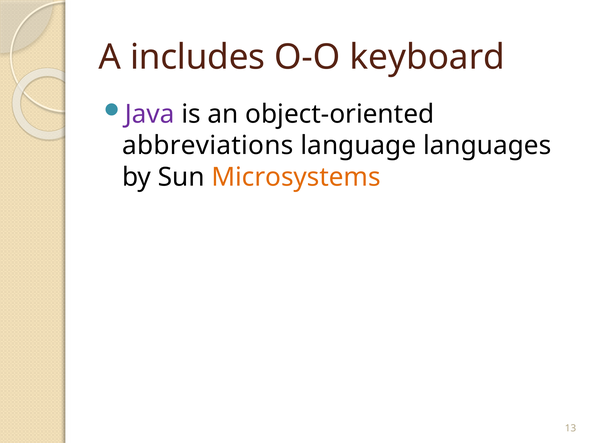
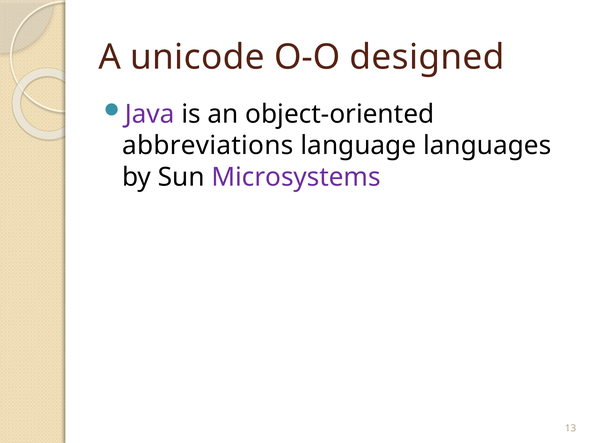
includes: includes -> unicode
keyboard: keyboard -> designed
Microsystems colour: orange -> purple
